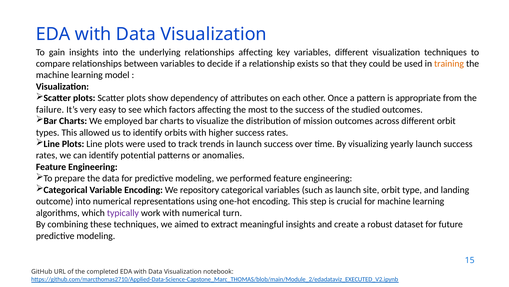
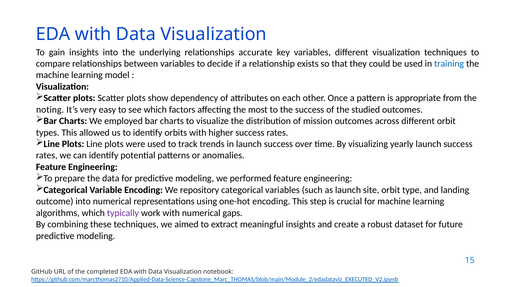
relationships affecting: affecting -> accurate
training colour: orange -> blue
failure: failure -> noting
turn: turn -> gaps
